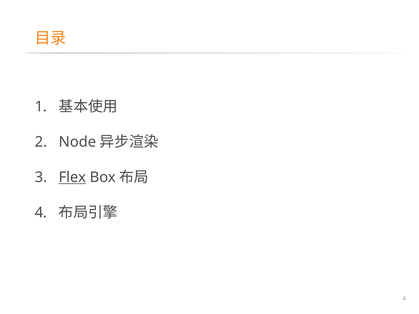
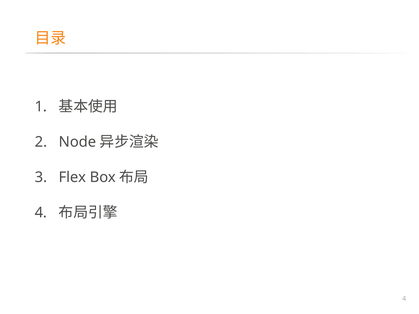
Flex underline: present -> none
